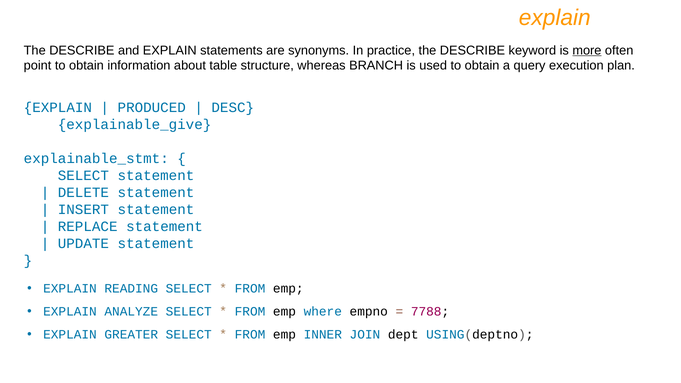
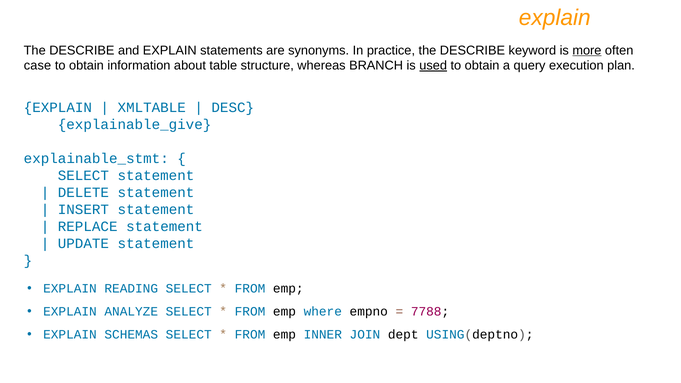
point: point -> case
used underline: none -> present
PRODUCED: PRODUCED -> XMLTABLE
GREATER: GREATER -> SCHEMAS
